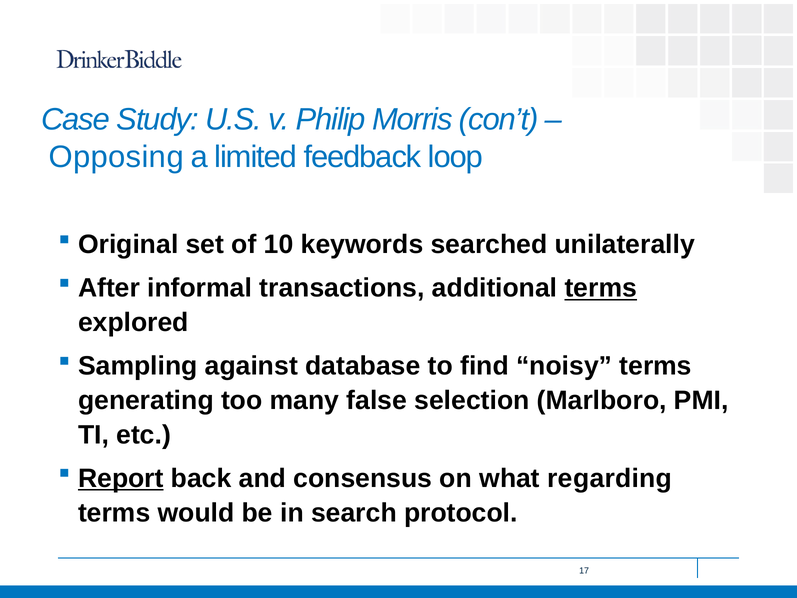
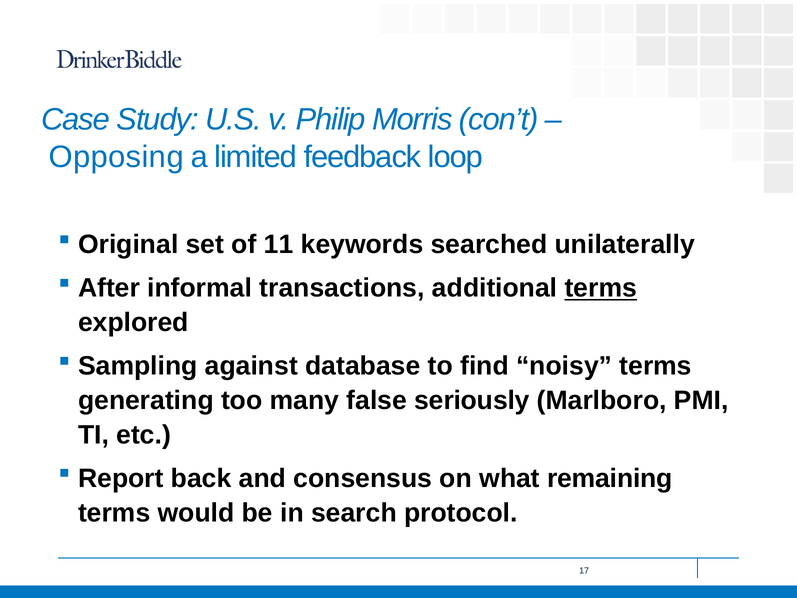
10: 10 -> 11
selection: selection -> seriously
Report underline: present -> none
regarding: regarding -> remaining
